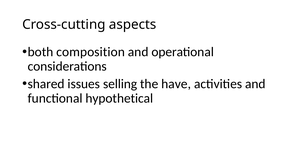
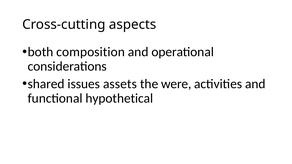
selling: selling -> assets
have: have -> were
